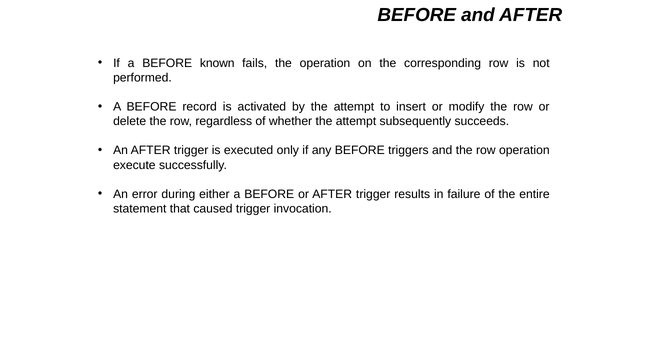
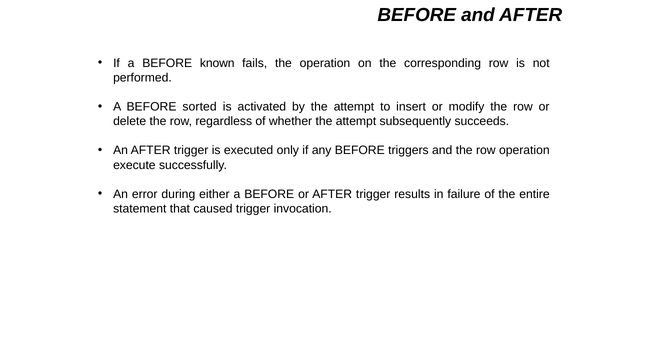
record: record -> sorted
